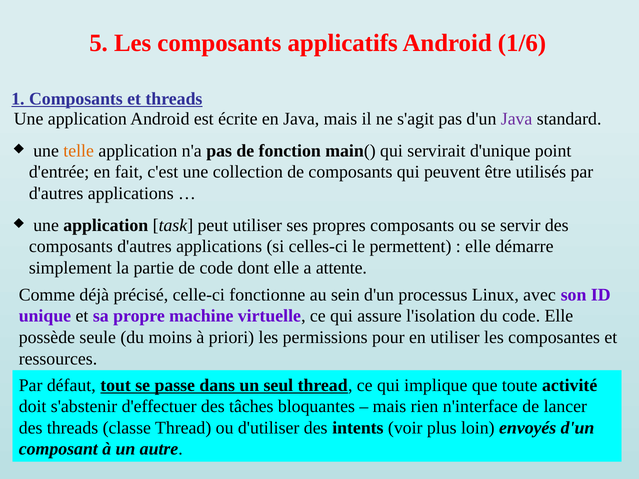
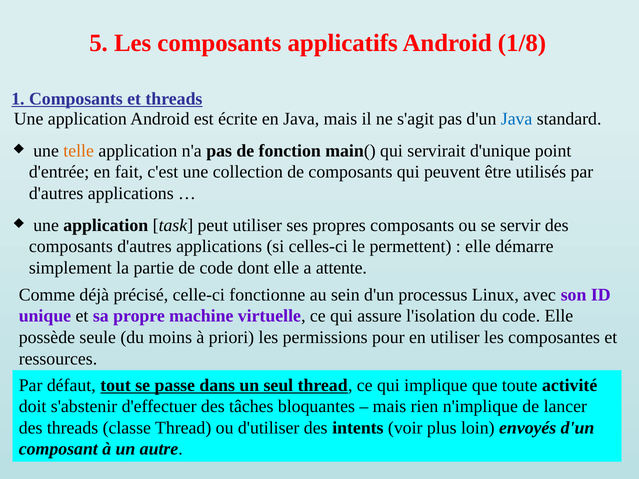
1/6: 1/6 -> 1/8
Java at (517, 119) colour: purple -> blue
n'interface: n'interface -> n'implique
